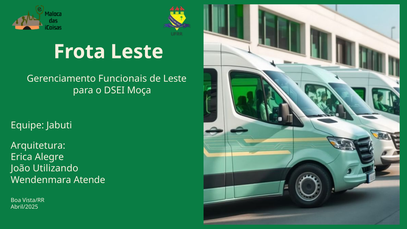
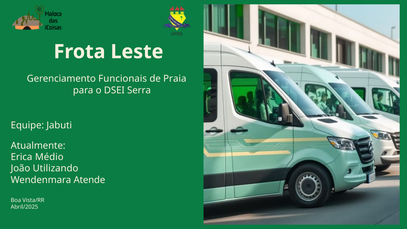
de Leste: Leste -> Praia
Moça: Moça -> Serra
Arquitetura: Arquitetura -> Atualmente
Alegre: Alegre -> Médio
